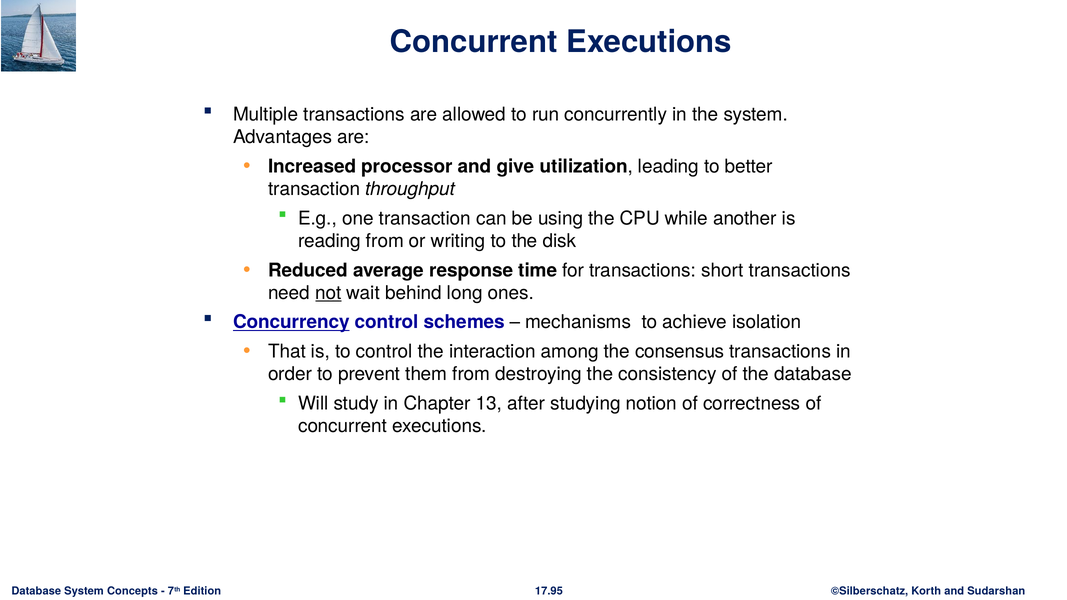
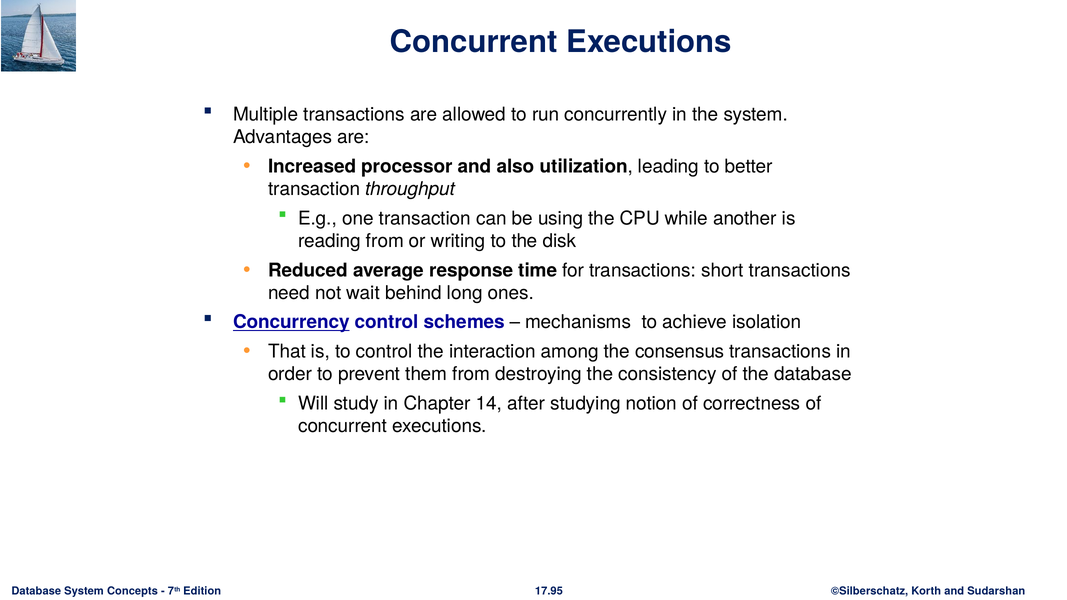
give: give -> also
not underline: present -> none
13: 13 -> 14
